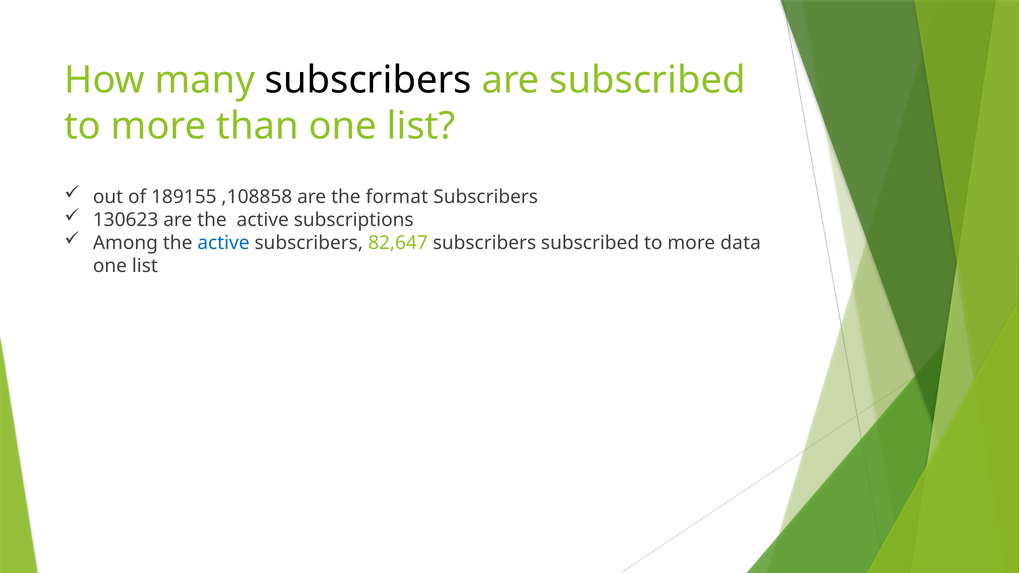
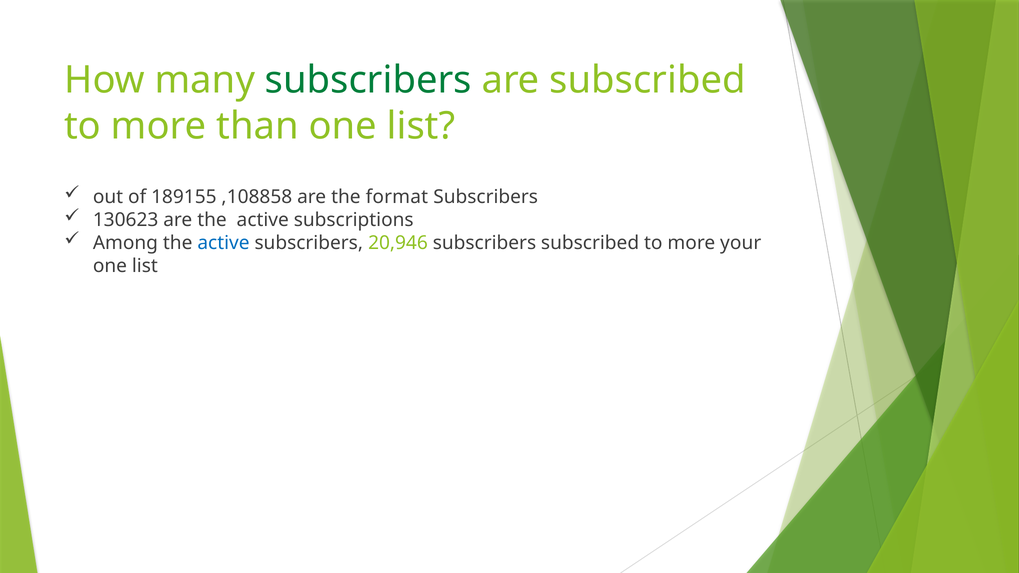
subscribers at (368, 80) colour: black -> green
82,647: 82,647 -> 20,946
data: data -> your
